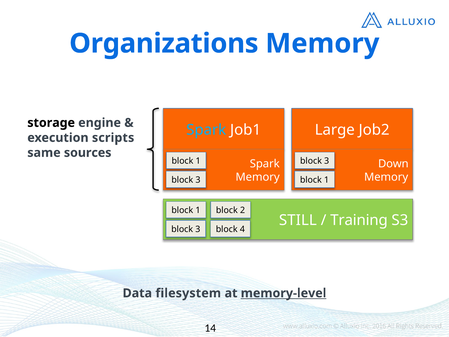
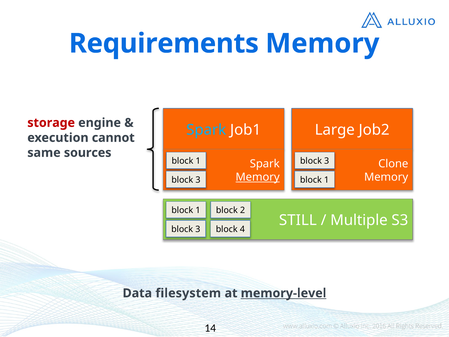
Organizations: Organizations -> Requirements
storage colour: black -> red
scripts: scripts -> cannot
Down: Down -> Clone
Memory at (258, 177) underline: none -> present
Training: Training -> Multiple
